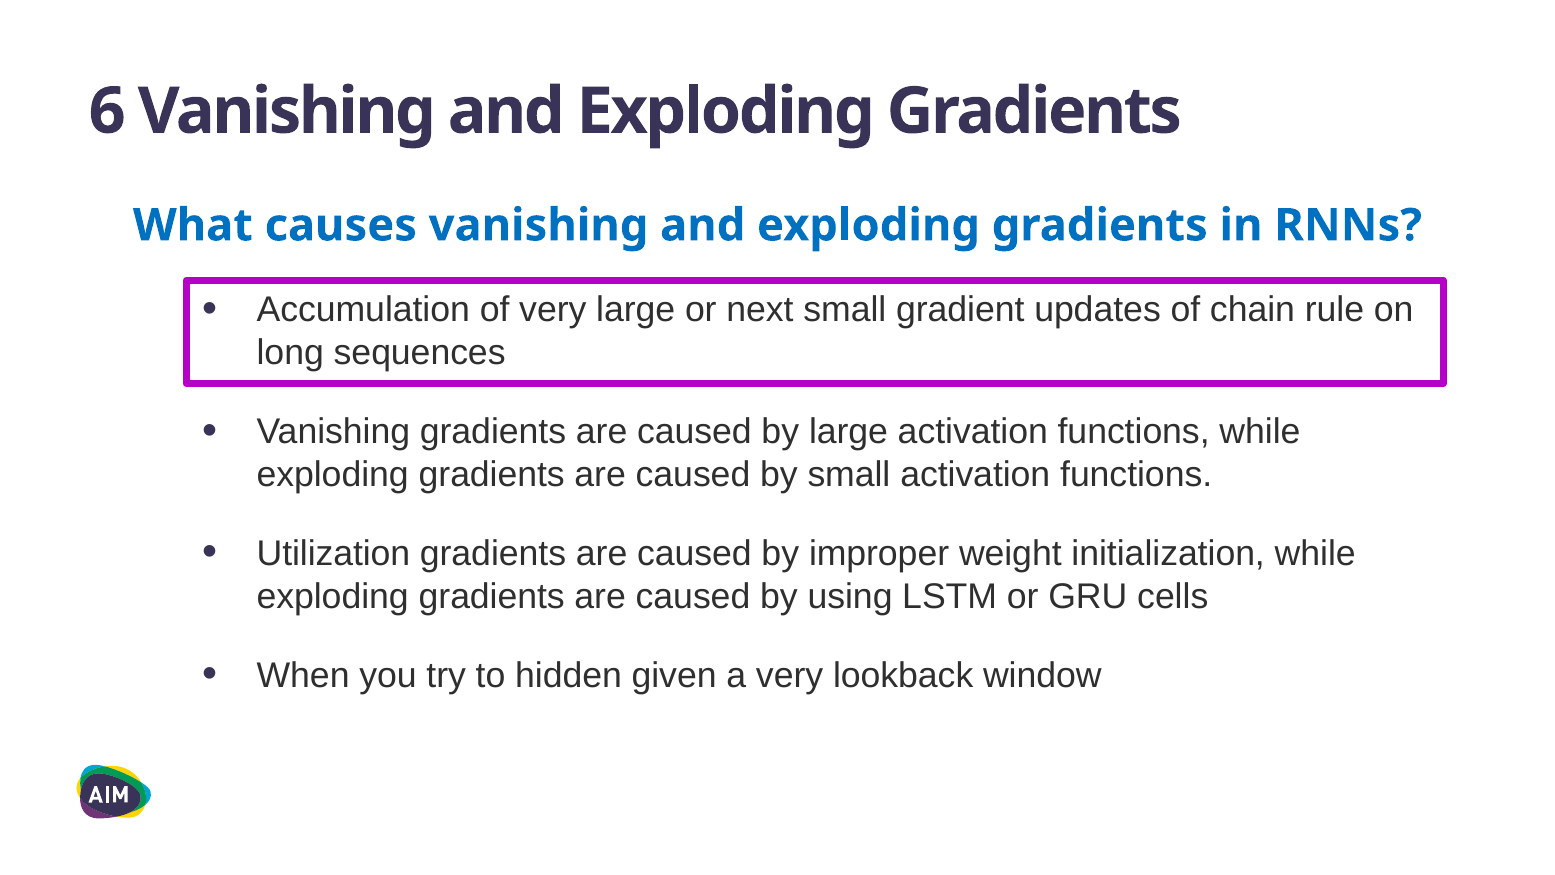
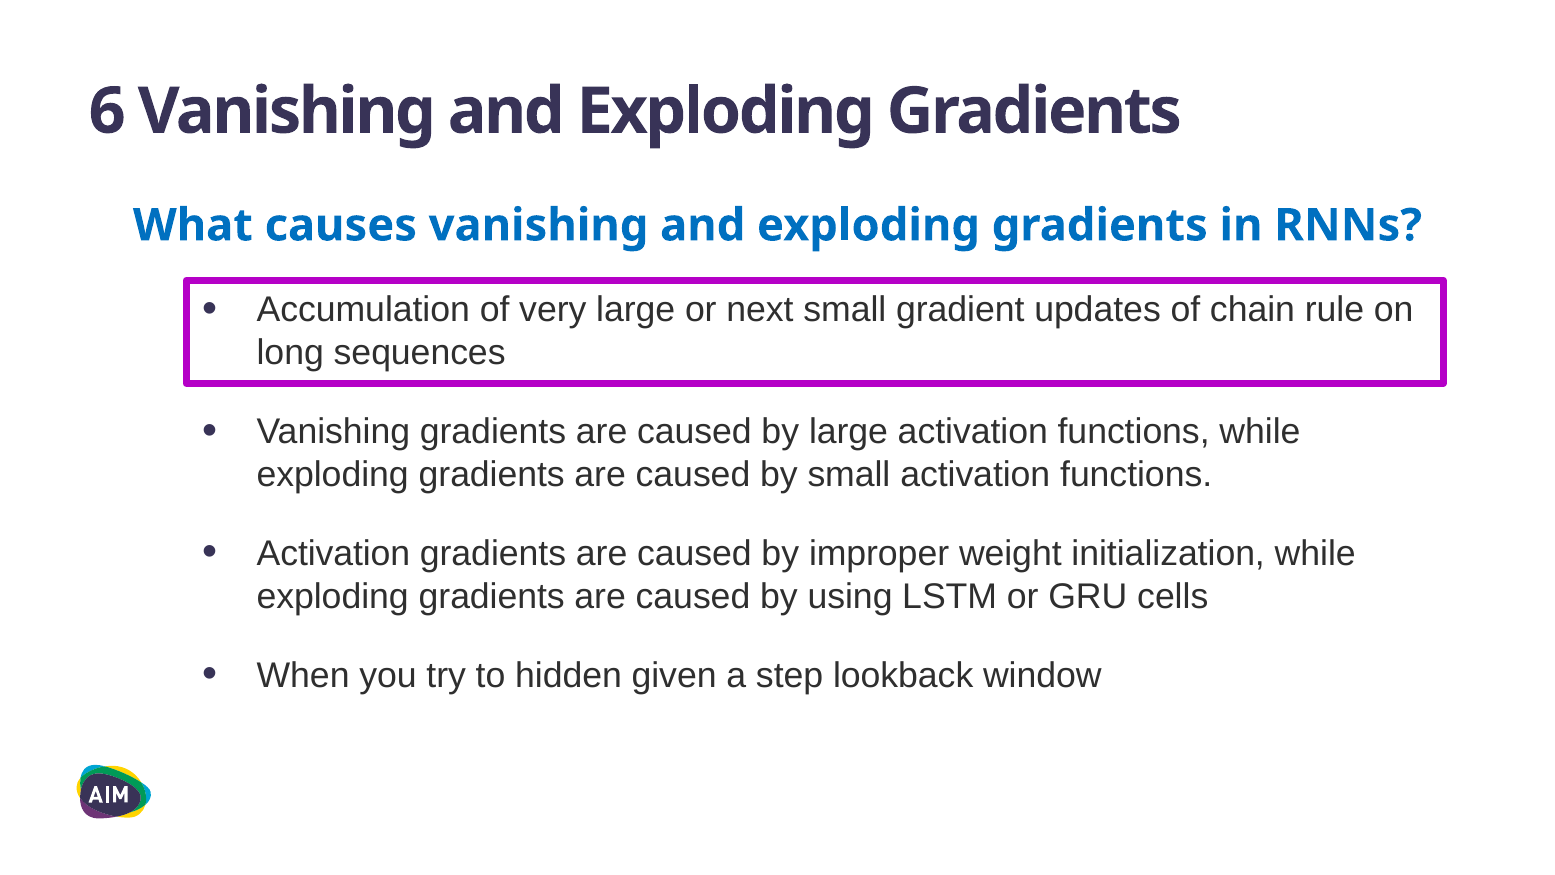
Utilization at (333, 553): Utilization -> Activation
a very: very -> step
